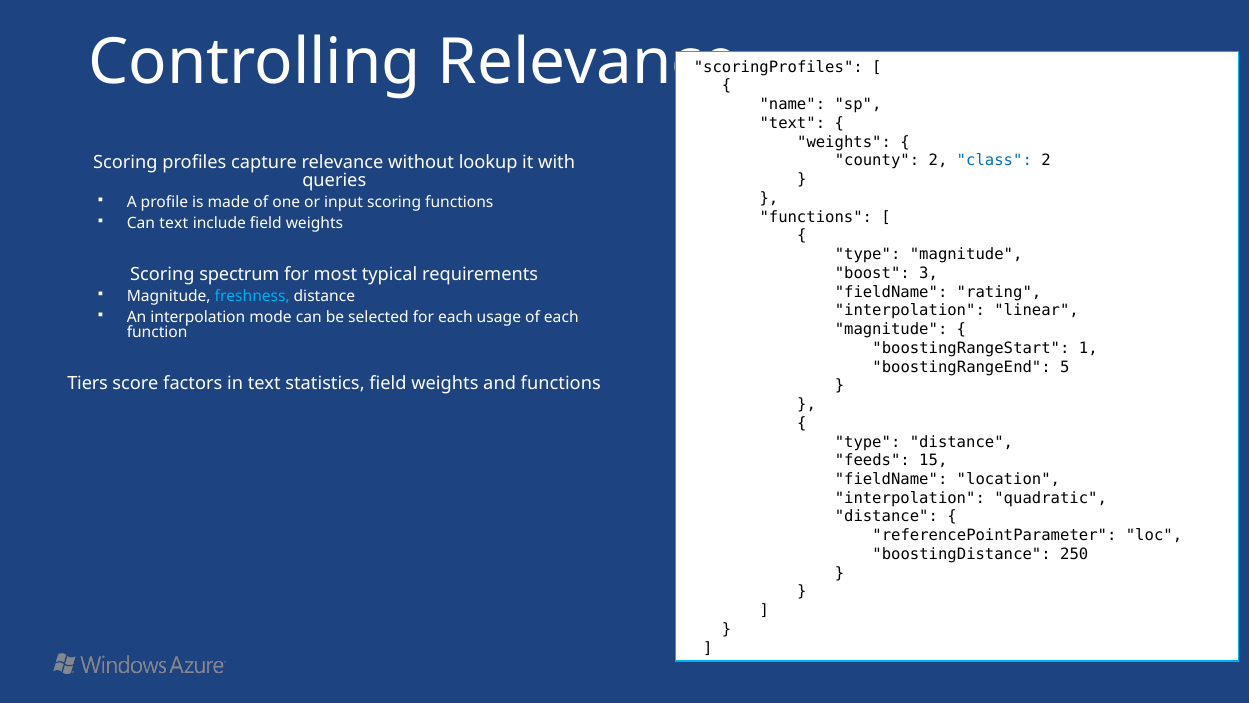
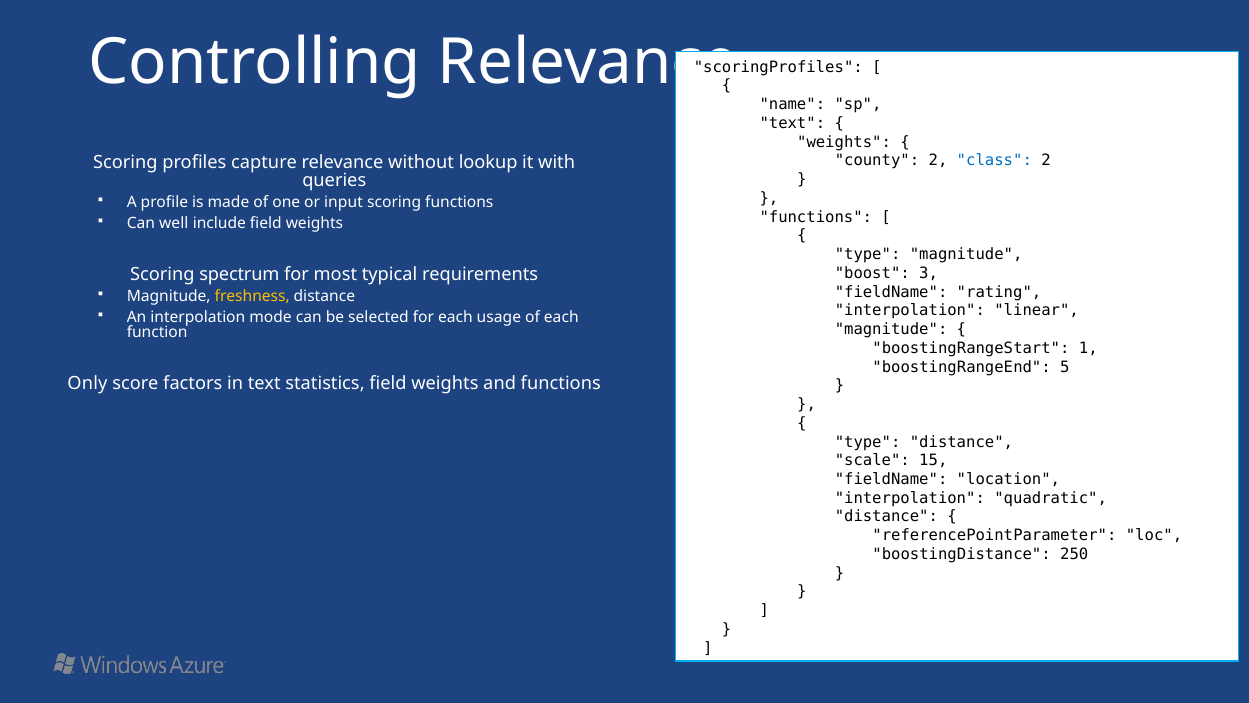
Can text: text -> well
freshness colour: light blue -> yellow
Tiers: Tiers -> Only
feeds: feeds -> scale
